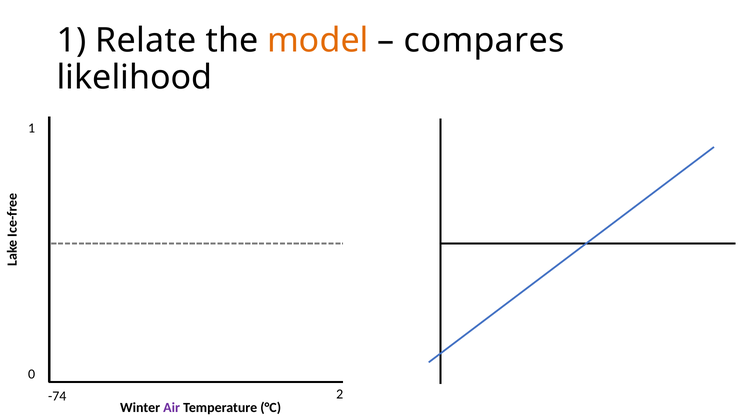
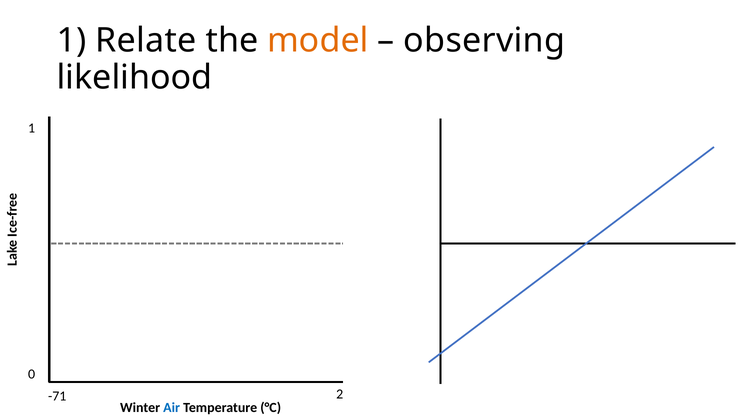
compares: compares -> observing
-74: -74 -> -71
Air colour: purple -> blue
